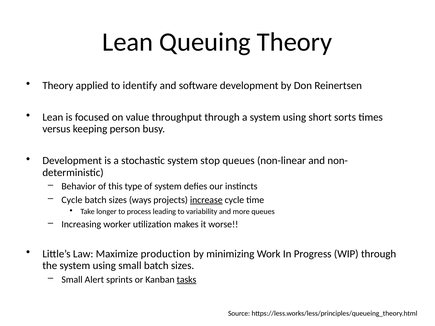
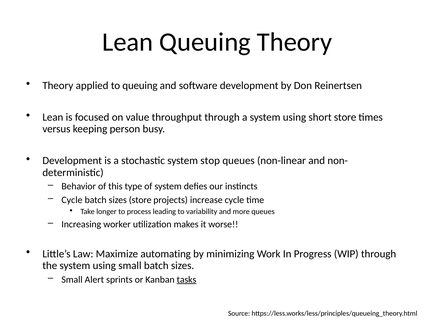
to identify: identify -> queuing
short sorts: sorts -> store
sizes ways: ways -> store
increase underline: present -> none
production: production -> automating
